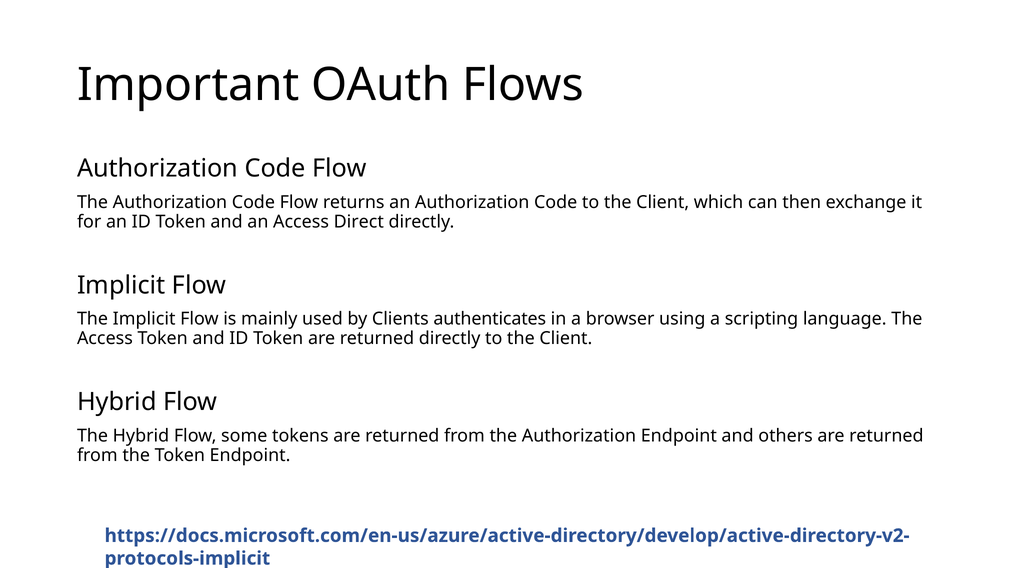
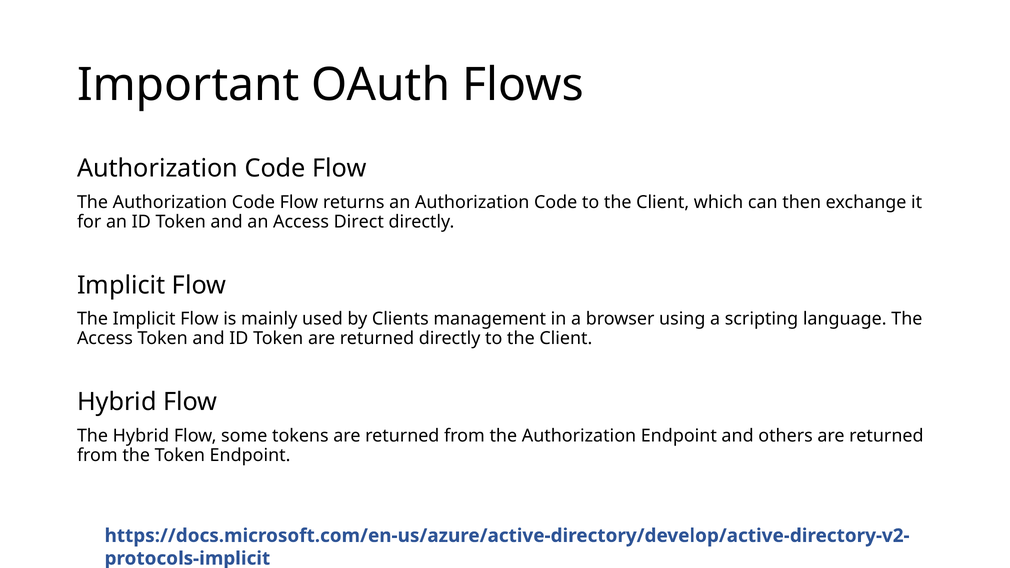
authenticates: authenticates -> management
